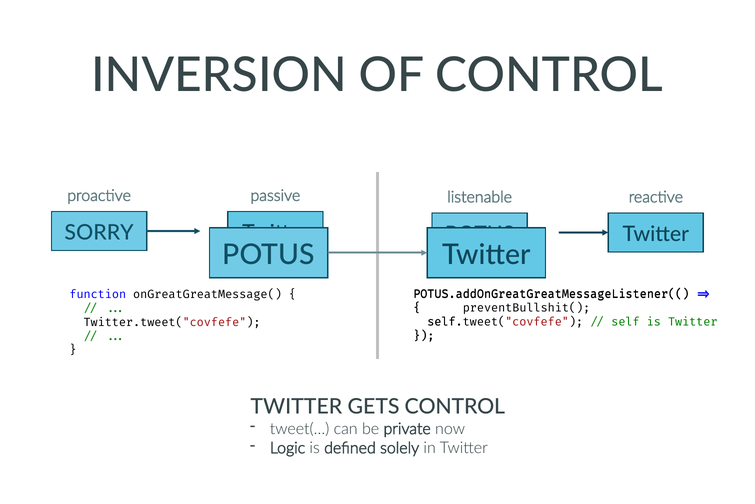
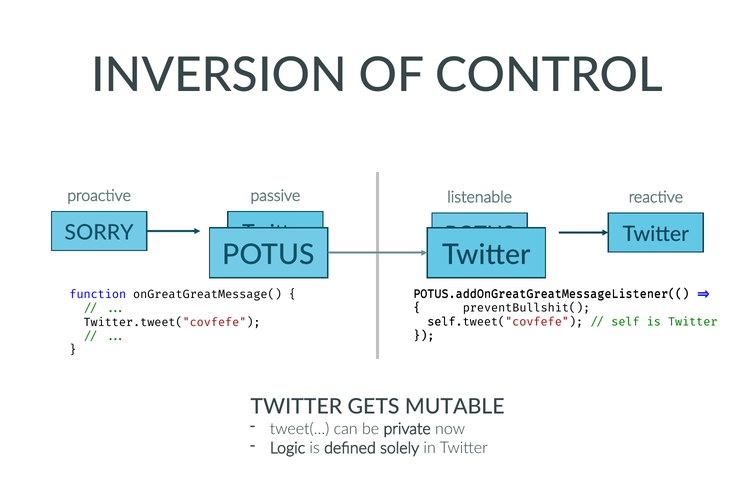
GETS CONTROL: CONTROL -> MUTABLE
